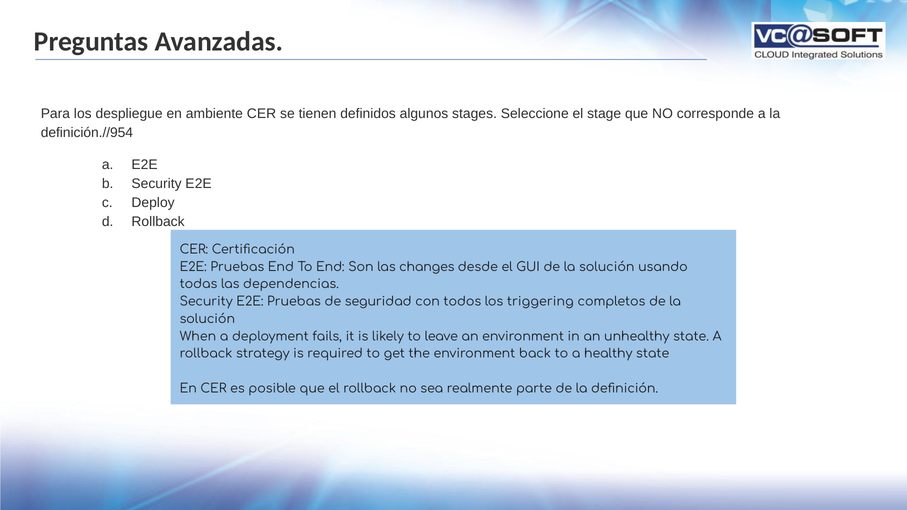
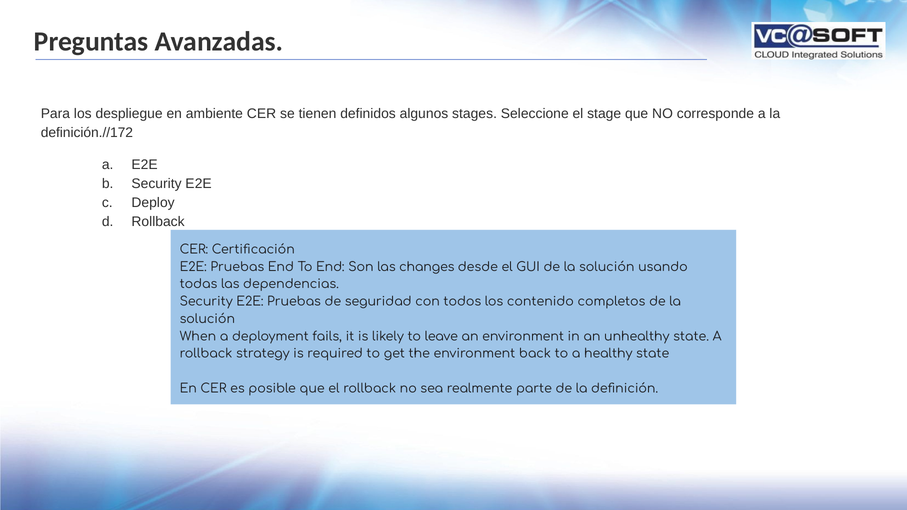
definición.//954: definición.//954 -> definición.//172
triggering: triggering -> contenido
